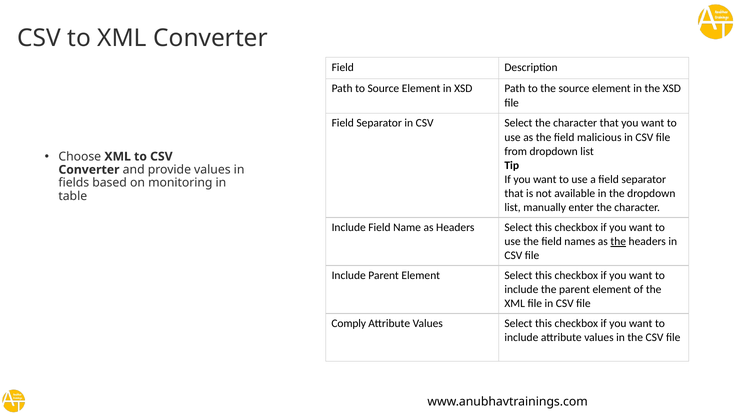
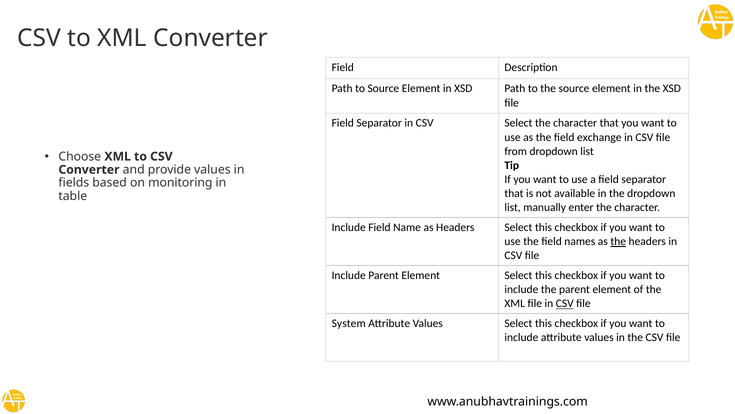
malicious: malicious -> exchange
CSV at (565, 303) underline: none -> present
Comply: Comply -> System
